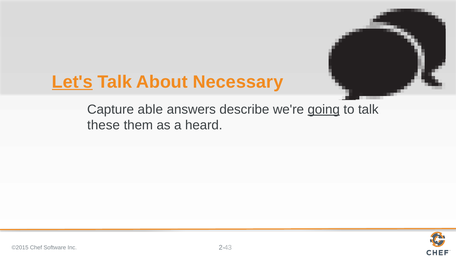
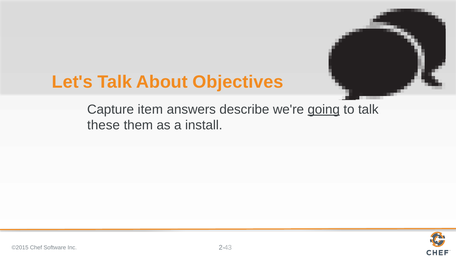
Let's underline: present -> none
Necessary: Necessary -> Objectives
able: able -> item
heard: heard -> install
